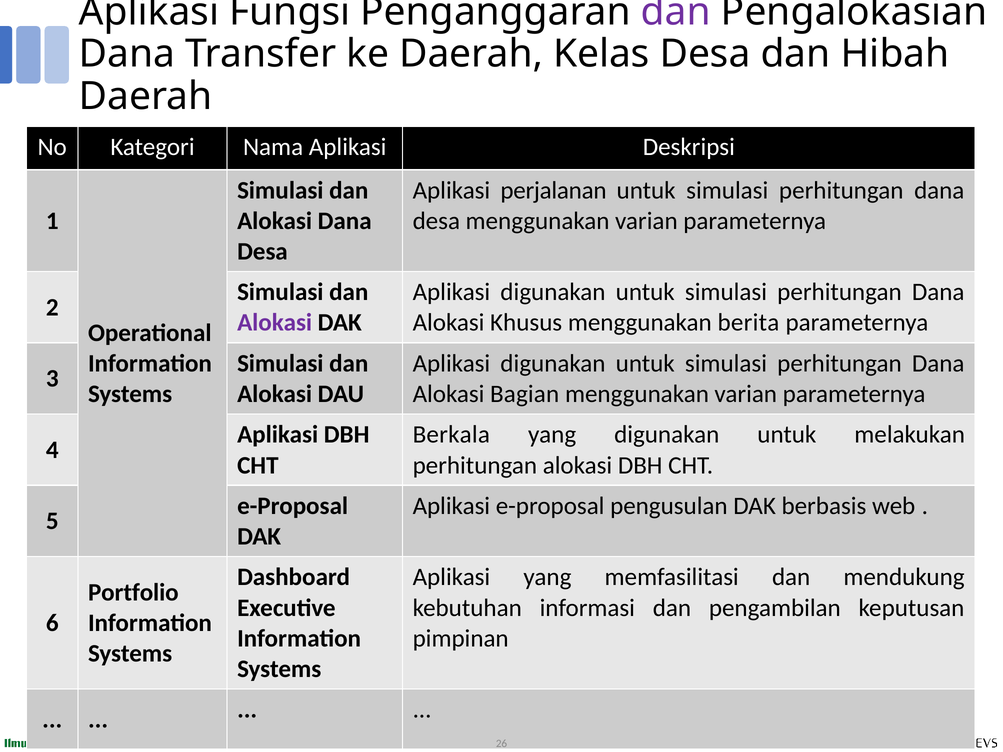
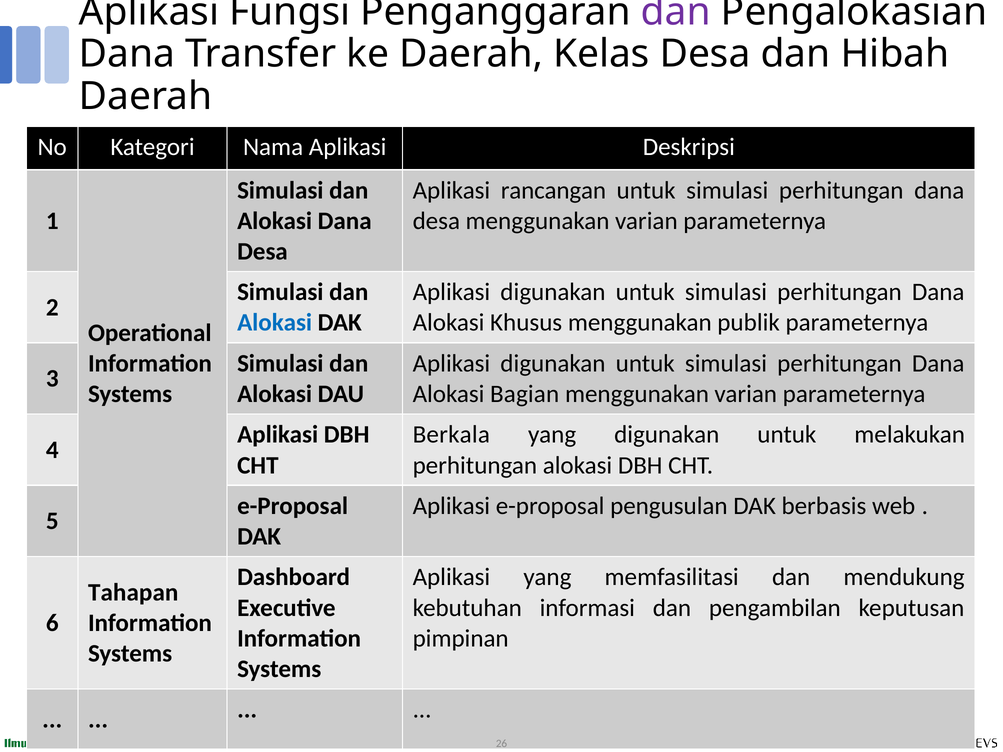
perjalanan: perjalanan -> rancangan
Alokasi at (275, 323) colour: purple -> blue
berita: berita -> publik
Portfolio: Portfolio -> Tahapan
